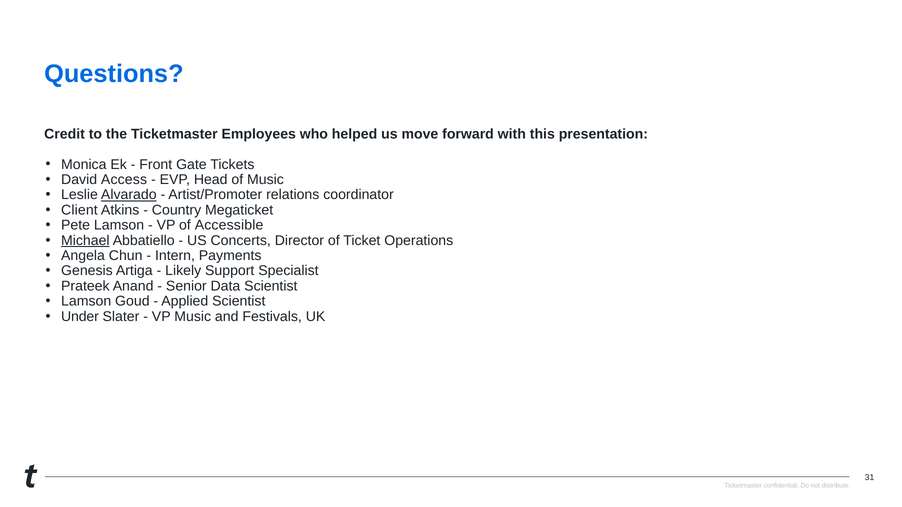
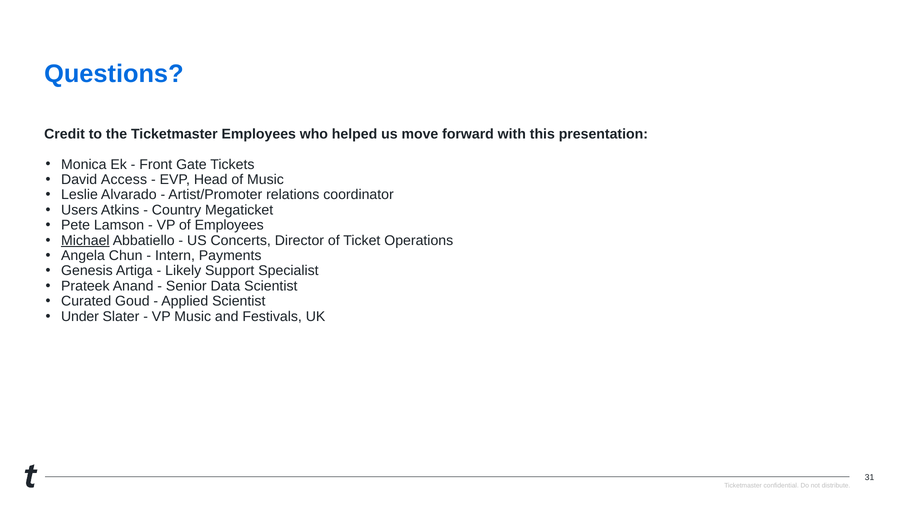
Alvarado underline: present -> none
Client: Client -> Users
of Accessible: Accessible -> Employees
Lamson at (86, 301): Lamson -> Curated
